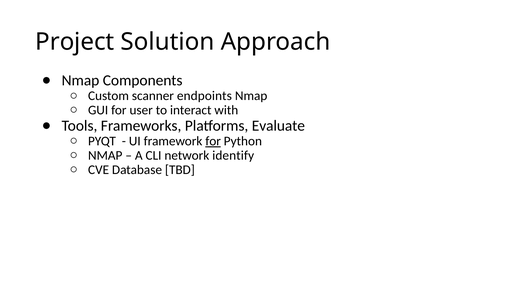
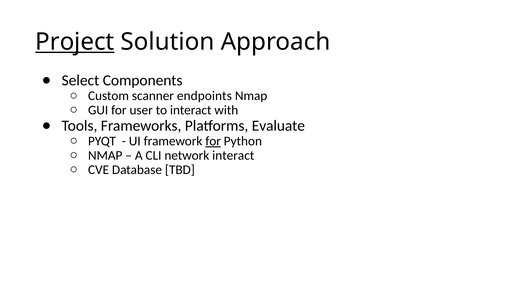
Project underline: none -> present
Nmap at (80, 80): Nmap -> Select
network identify: identify -> interact
